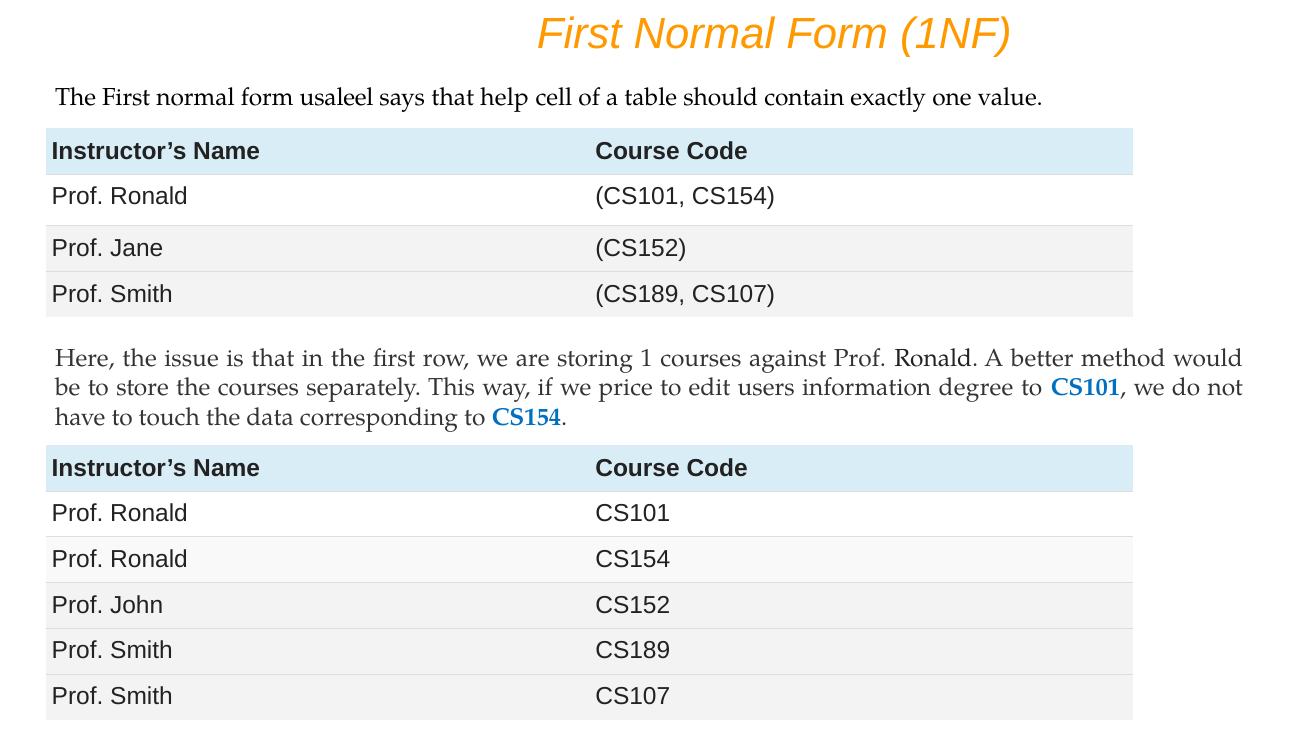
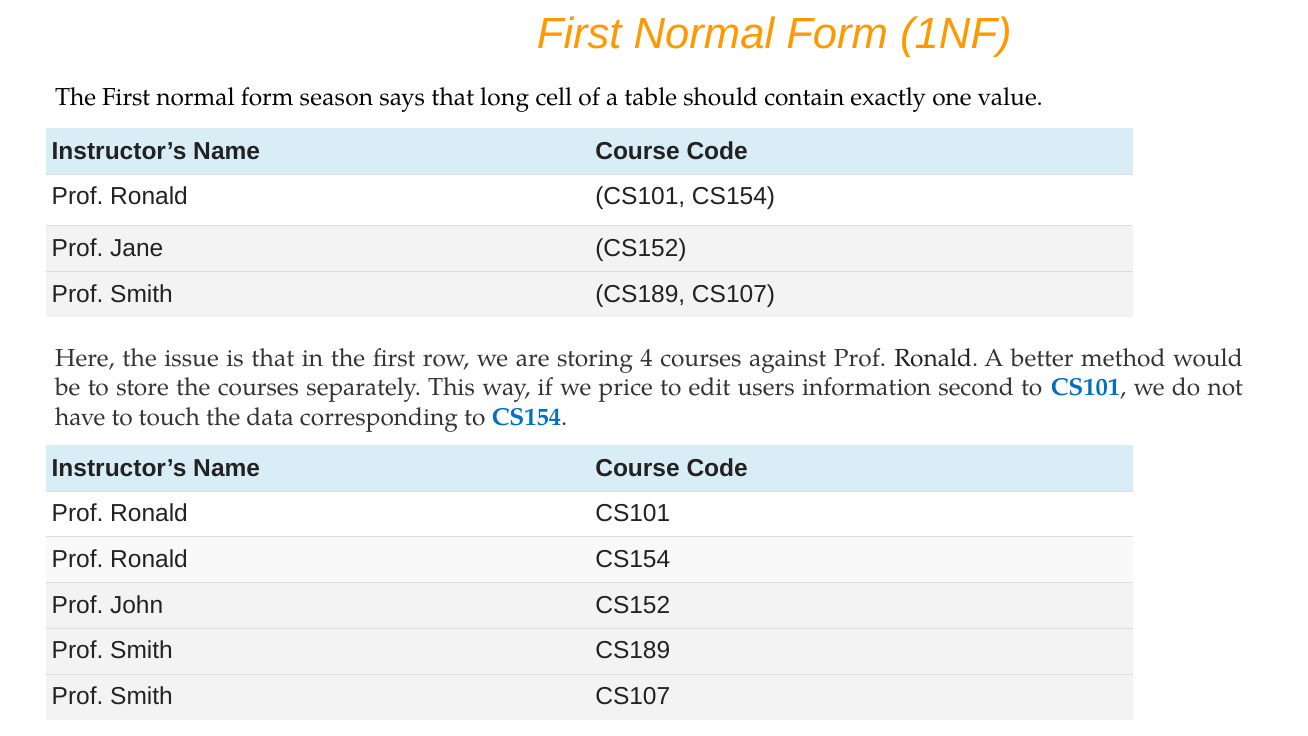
usaleel: usaleel -> season
help: help -> long
1: 1 -> 4
degree: degree -> second
